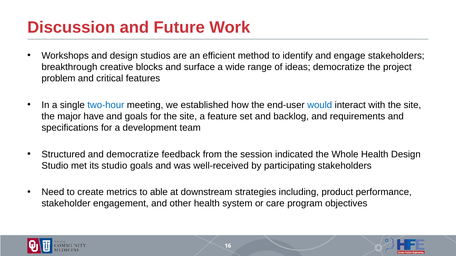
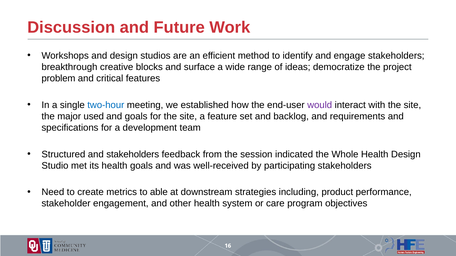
would colour: blue -> purple
have: have -> used
and democratize: democratize -> stakeholders
its studio: studio -> health
